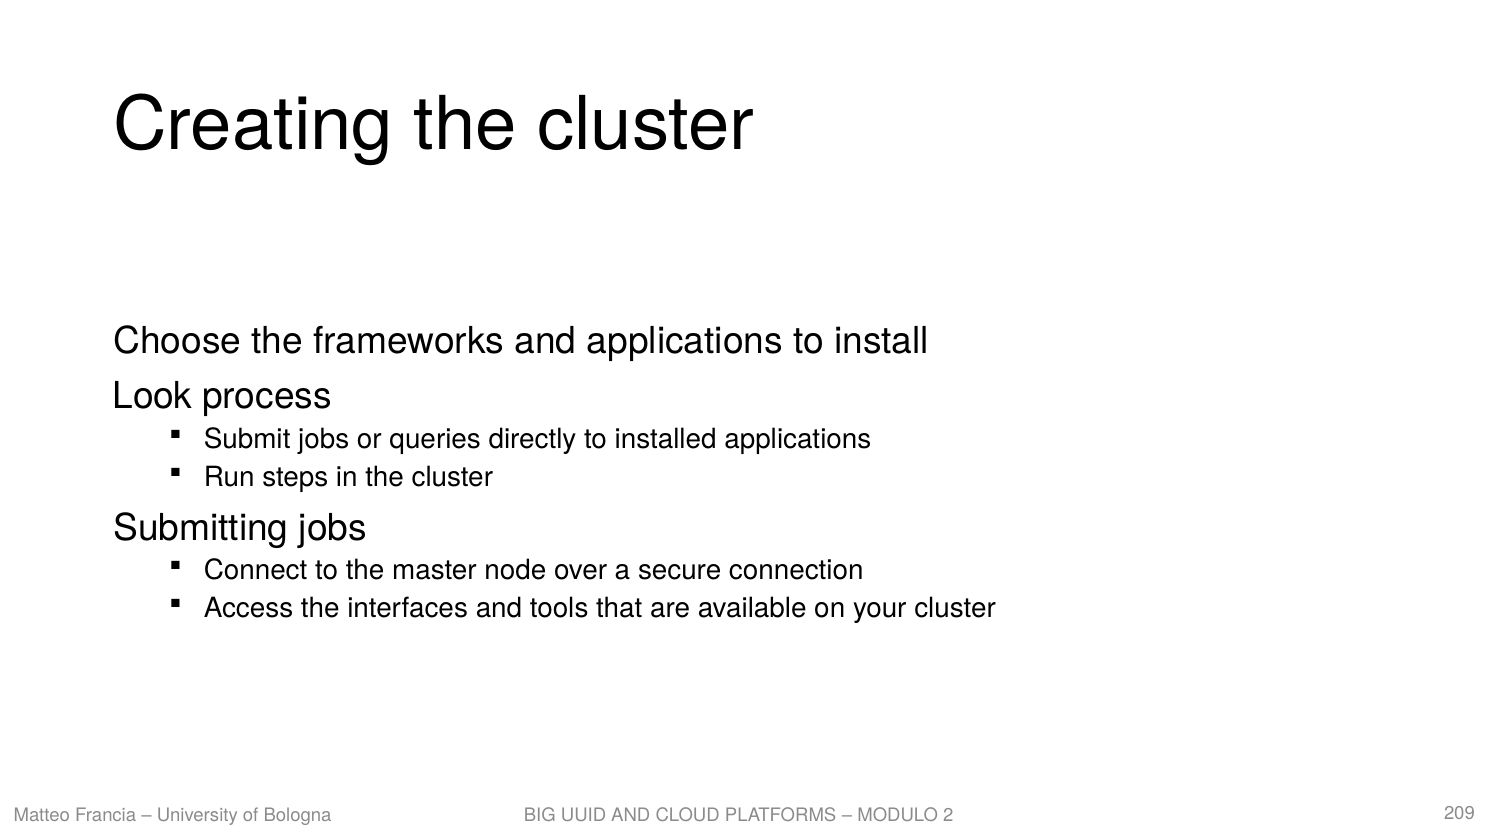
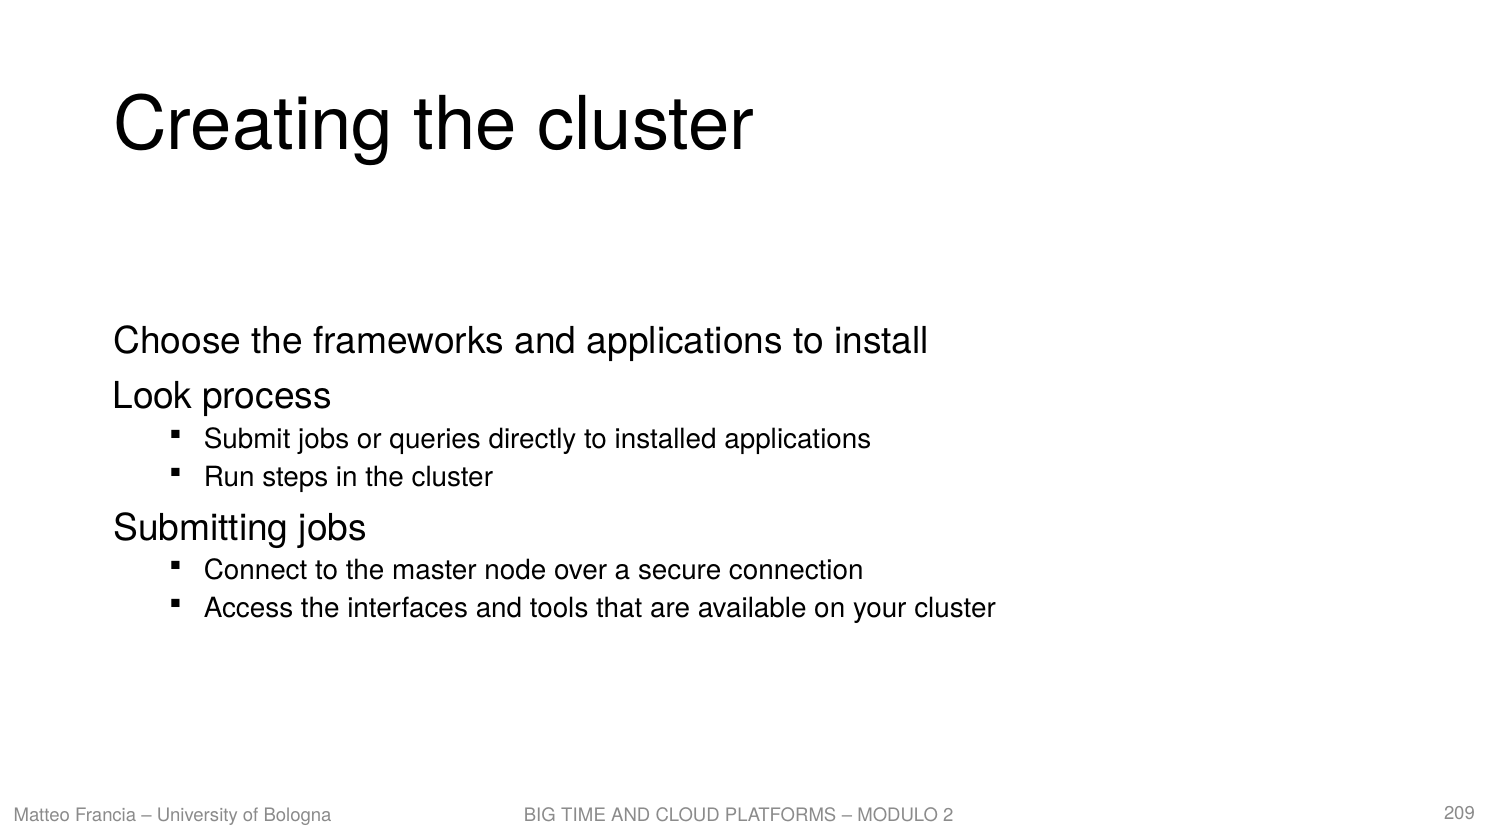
UUID: UUID -> TIME
